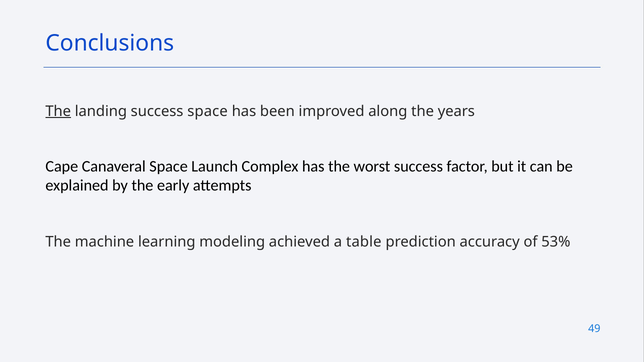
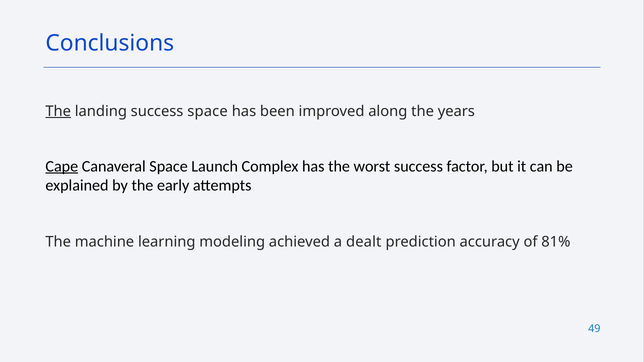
Cape underline: none -> present
table: table -> dealt
53%: 53% -> 81%
